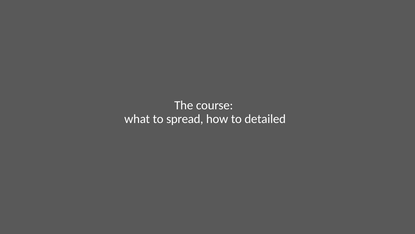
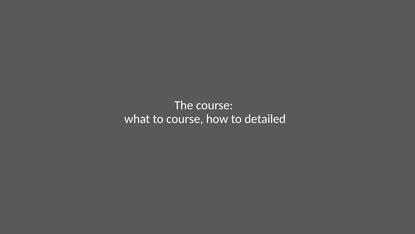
to spread: spread -> course
